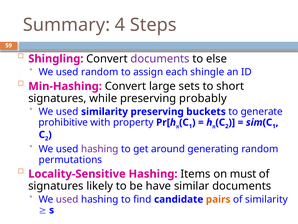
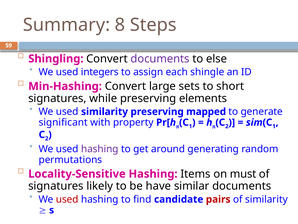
4: 4 -> 8
used random: random -> integers
probably: probably -> elements
buckets: buckets -> mapped
prohibitive: prohibitive -> significant
used at (67, 199) colour: purple -> red
pairs colour: orange -> red
